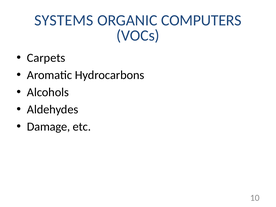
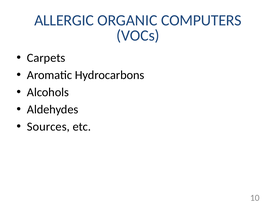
SYSTEMS: SYSTEMS -> ALLERGIC
Damage: Damage -> Sources
